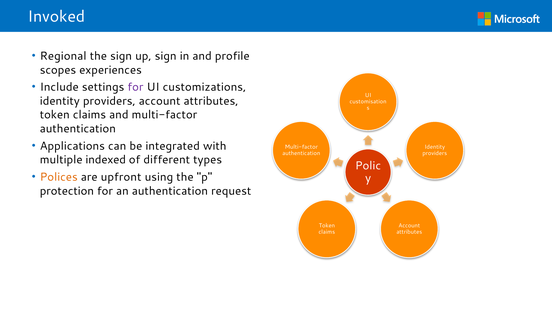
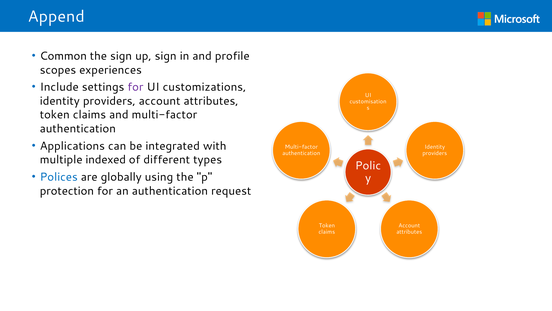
Invoked: Invoked -> Append
Regional: Regional -> Common
Polices colour: orange -> blue
upfront: upfront -> globally
